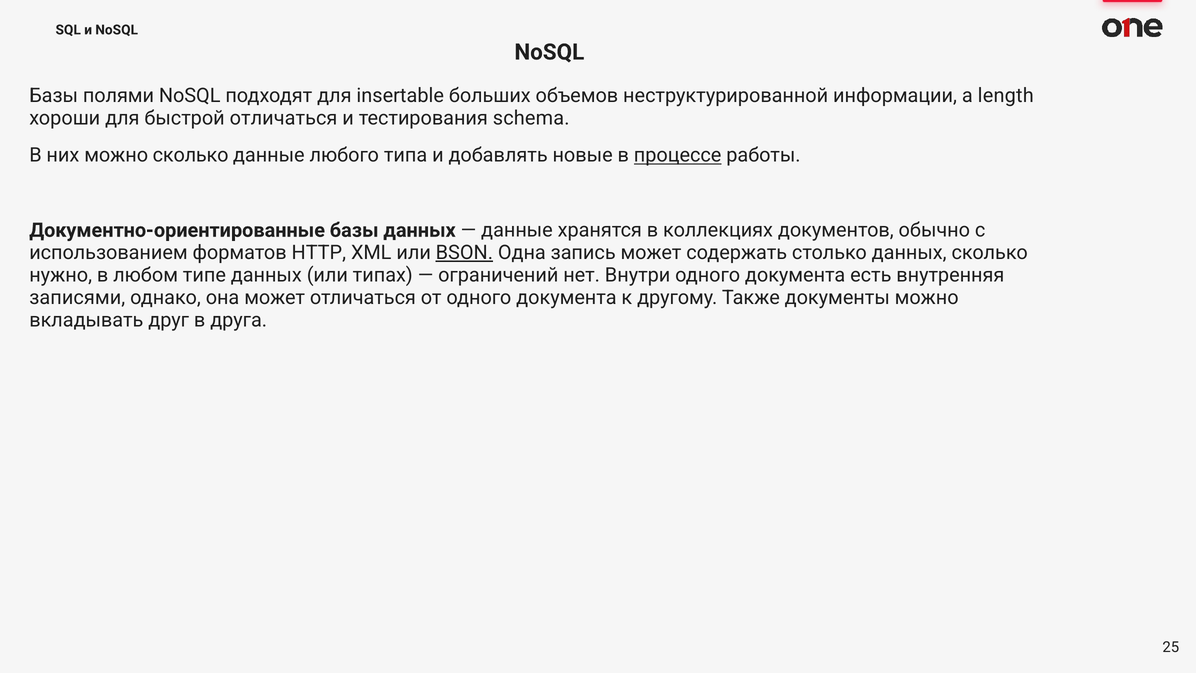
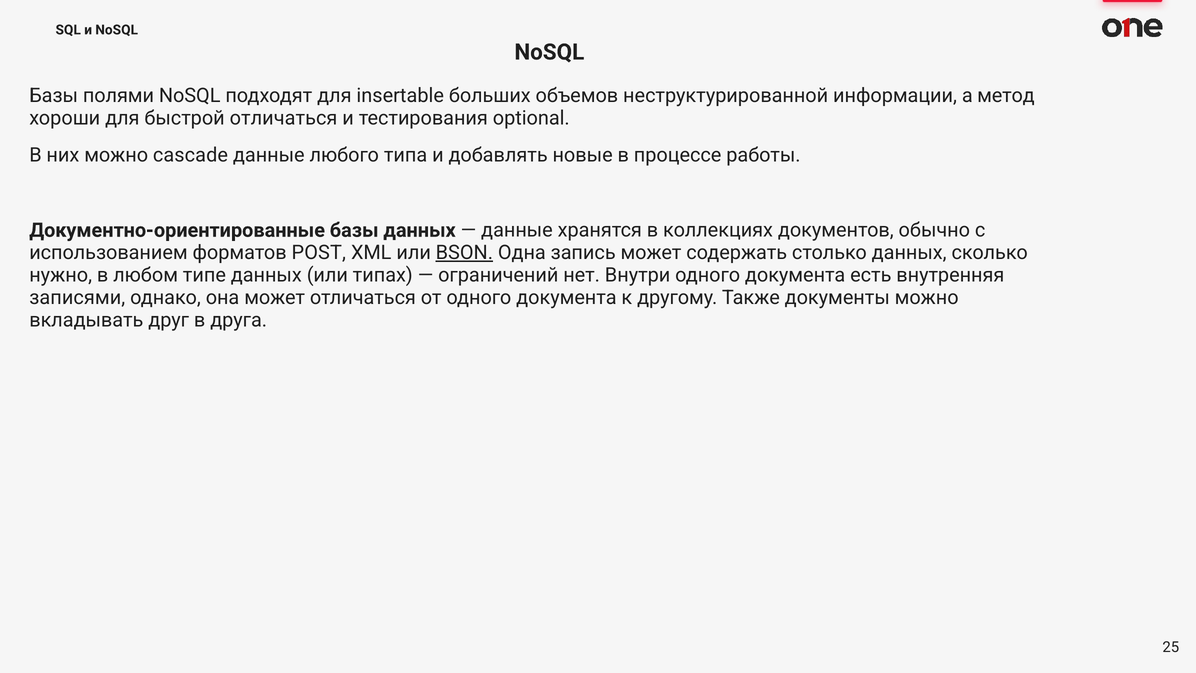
length: length -> метод
schema: schema -> optional
можно сколько: сколько -> cascade
процессе underline: present -> none
HTTP: HTTP -> POST
